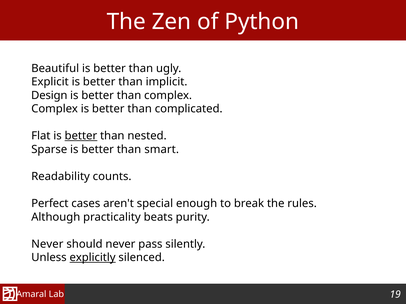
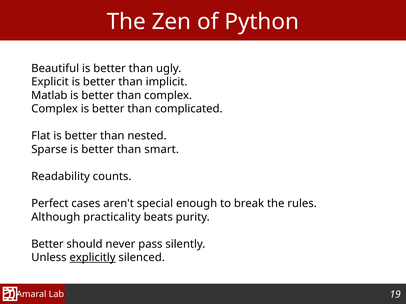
Design: Design -> Matlab
better at (81, 136) underline: present -> none
Never at (47, 244): Never -> Better
